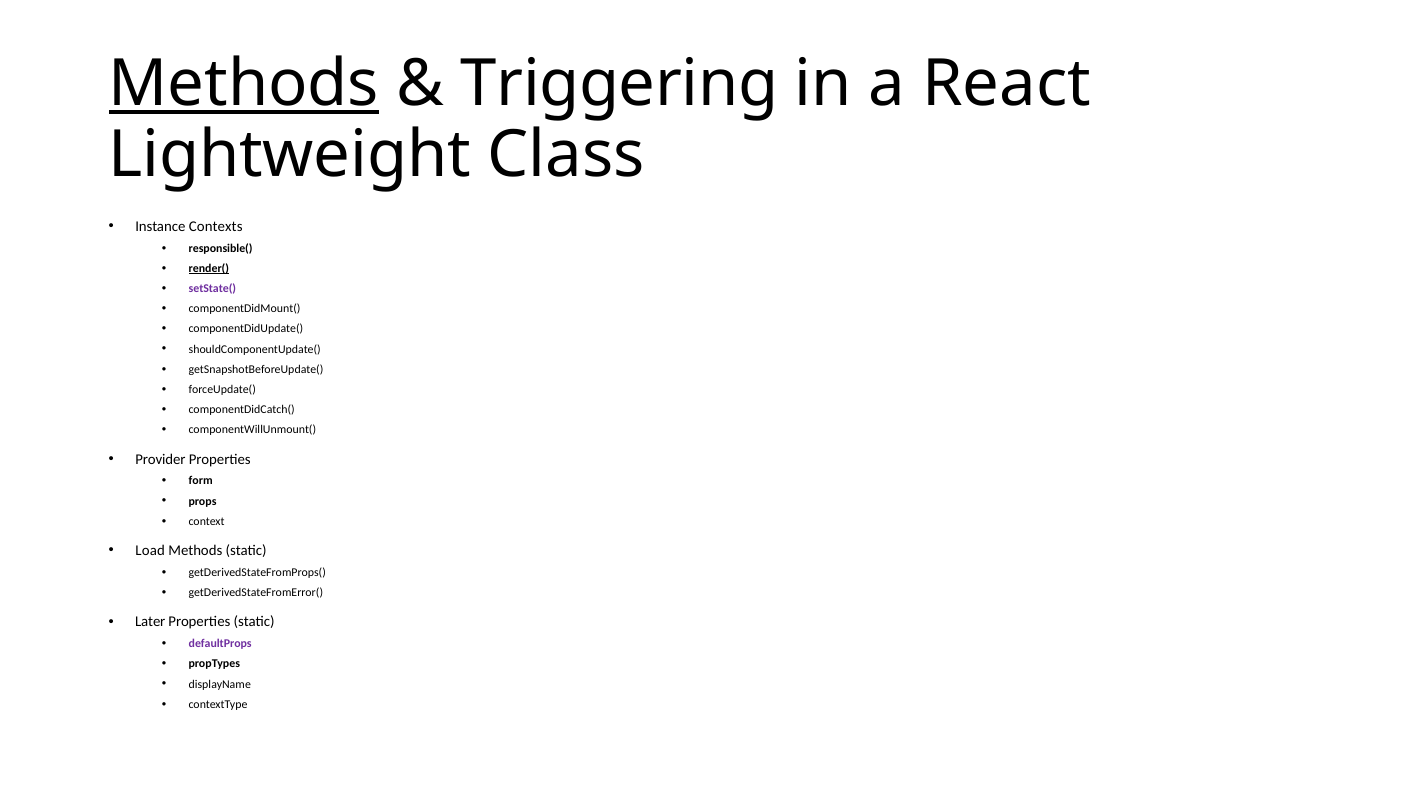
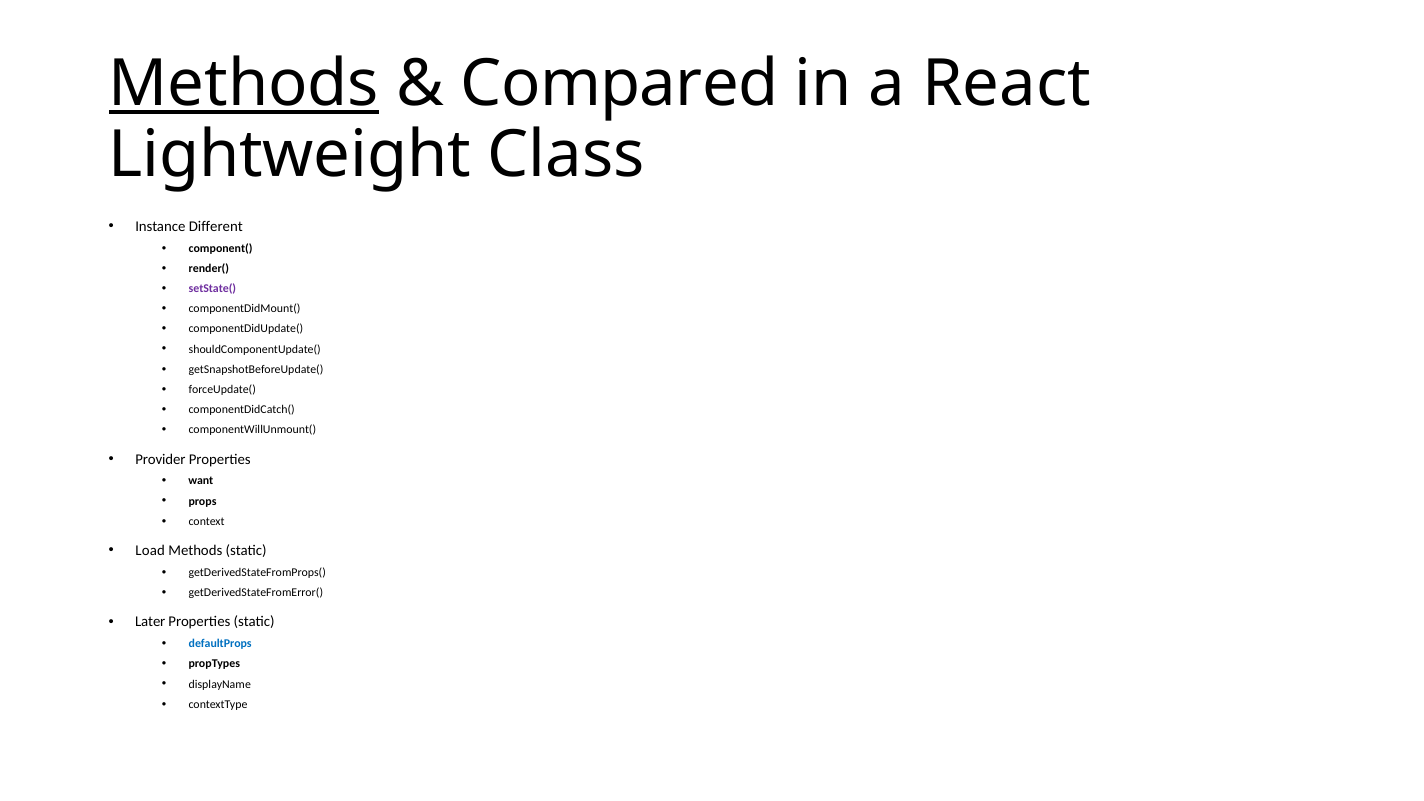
Triggering: Triggering -> Compared
Contexts: Contexts -> Different
responsible(: responsible( -> component(
render( underline: present -> none
form: form -> want
defaultProps colour: purple -> blue
